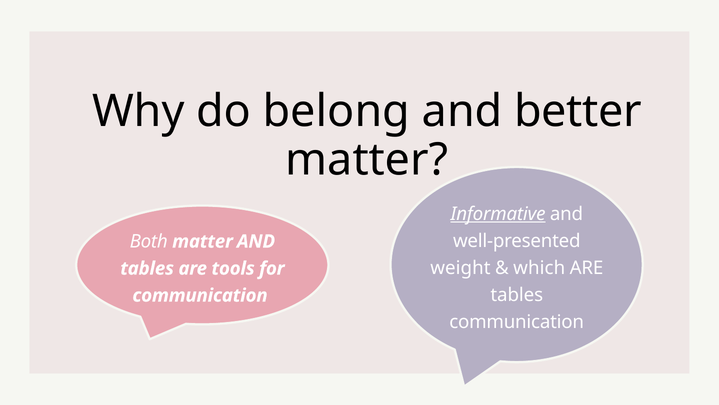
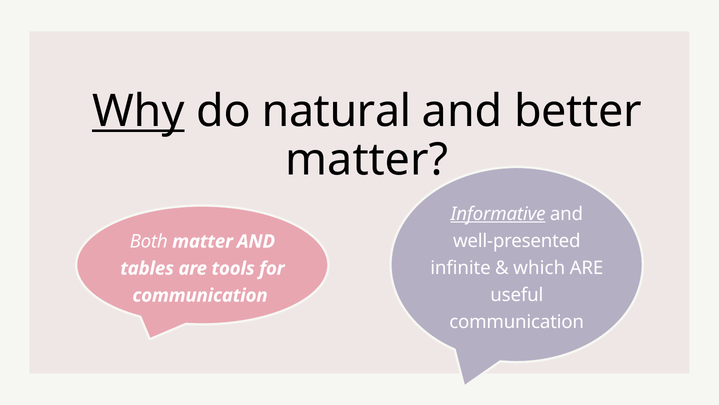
Why underline: none -> present
belong: belong -> natural
weight: weight -> infinite
tables at (517, 295): tables -> useful
